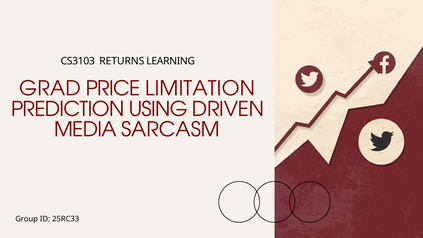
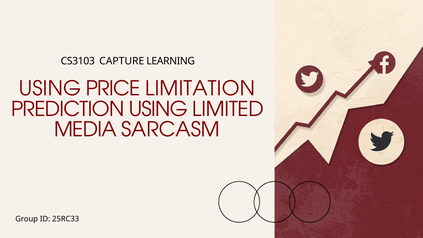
RETURNS: RETURNS -> CAPTURE
GRAD at (50, 89): GRAD -> USING
DRIVEN: DRIVEN -> LIMITED
